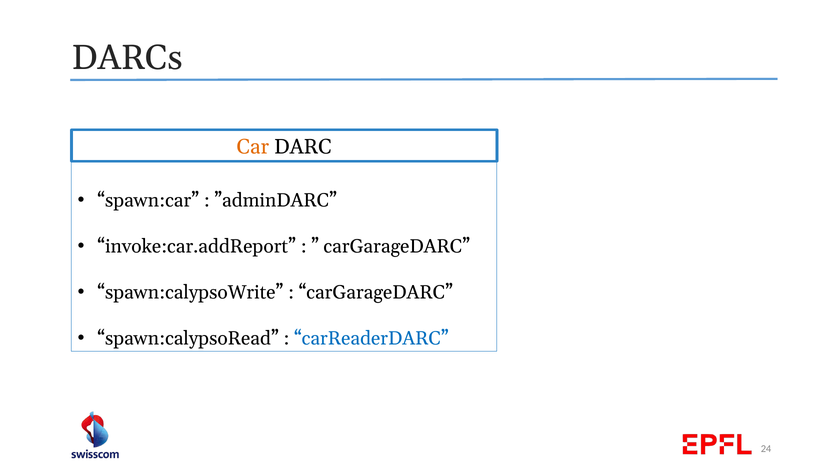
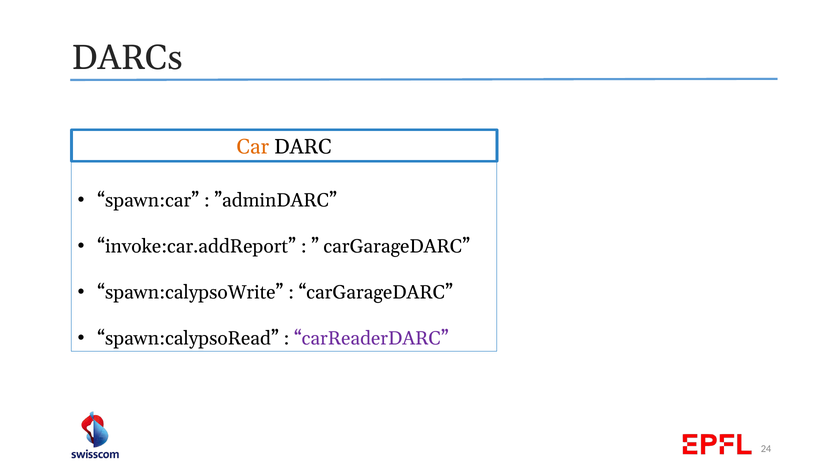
carReaderDARC colour: blue -> purple
